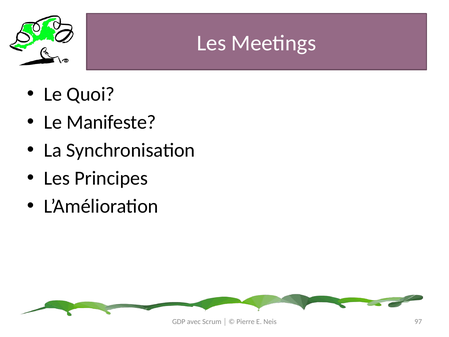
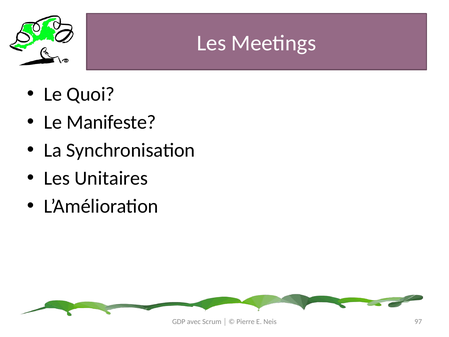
Principes: Principes -> Unitaires
